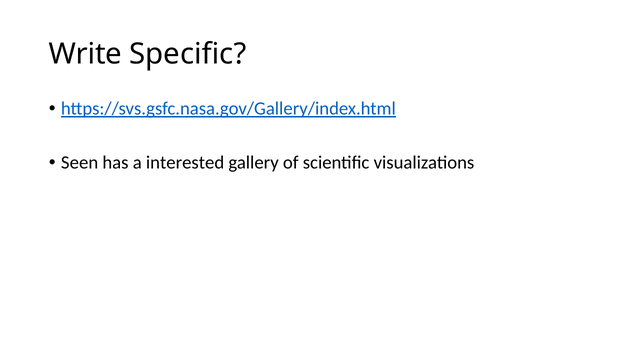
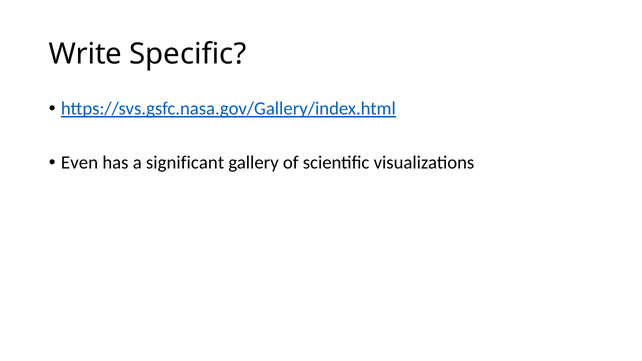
Seen: Seen -> Even
interested: interested -> significant
